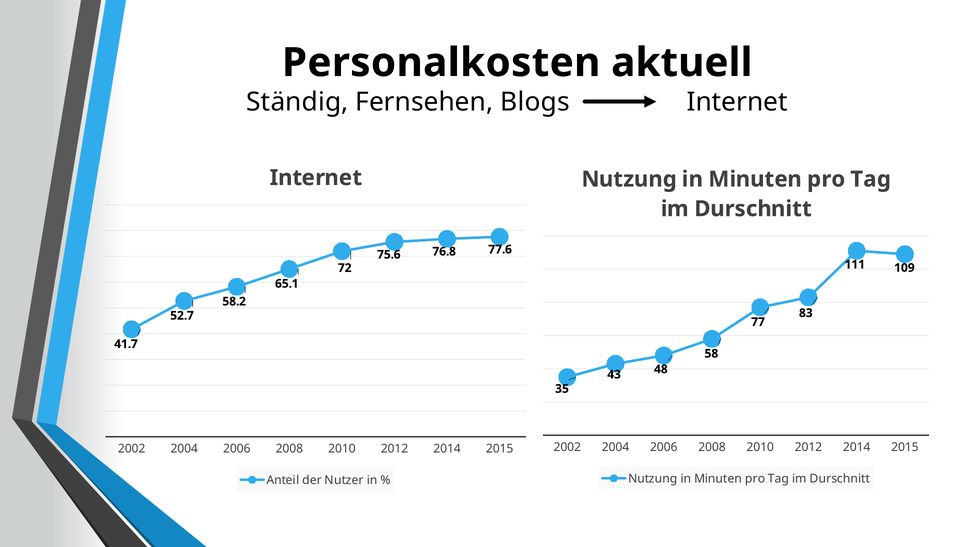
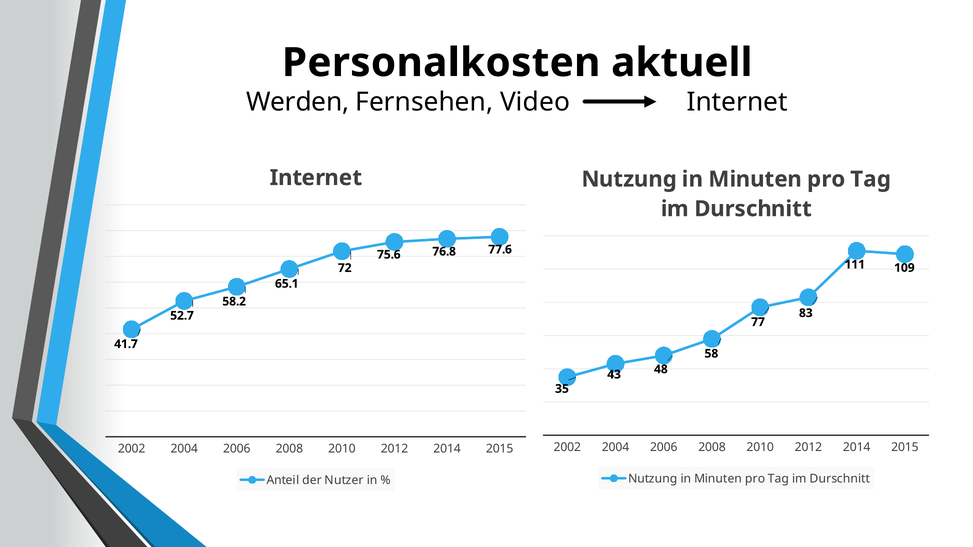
Ständig: Ständig -> Werden
Blogs: Blogs -> Video
